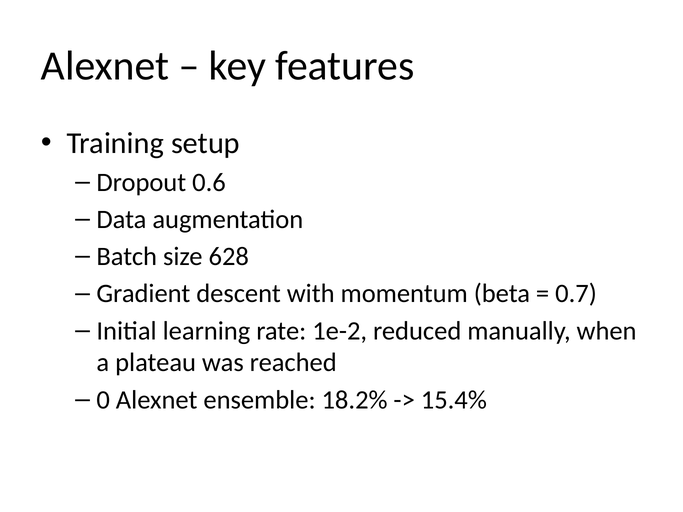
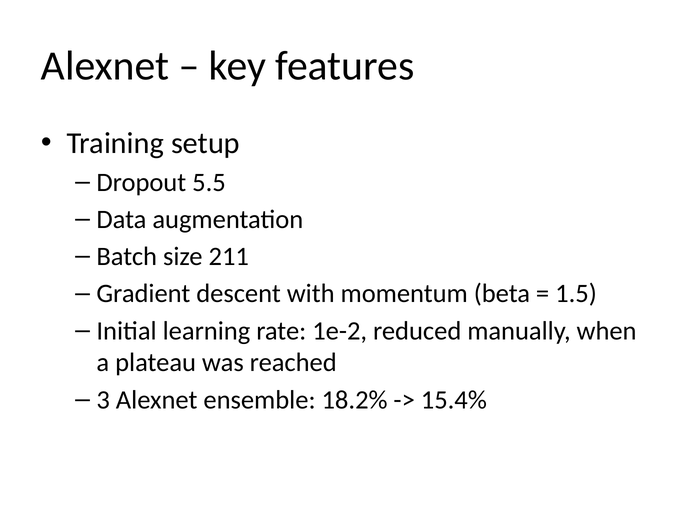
0.6: 0.6 -> 5.5
628: 628 -> 211
0.7: 0.7 -> 1.5
0: 0 -> 3
